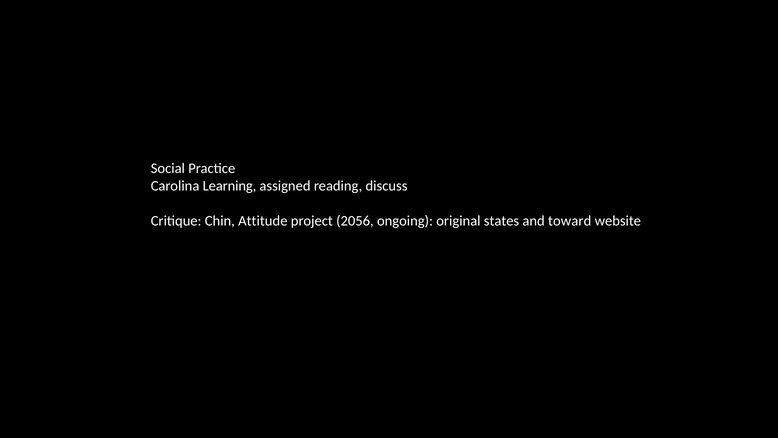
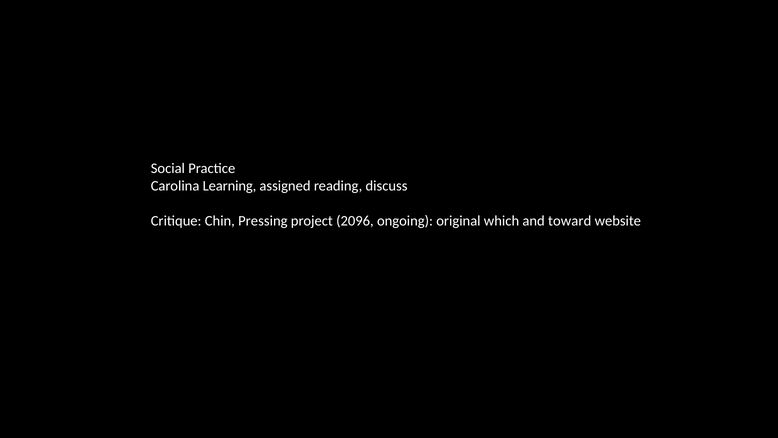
Attitude: Attitude -> Pressing
2056: 2056 -> 2096
states: states -> which
